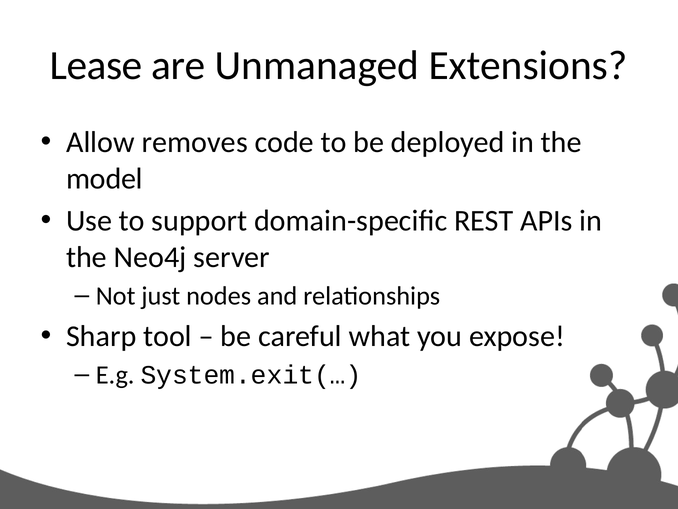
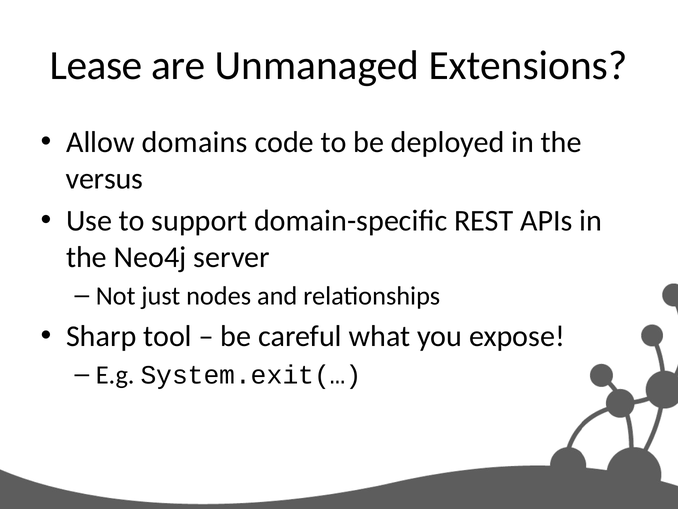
removes: removes -> domains
model: model -> versus
